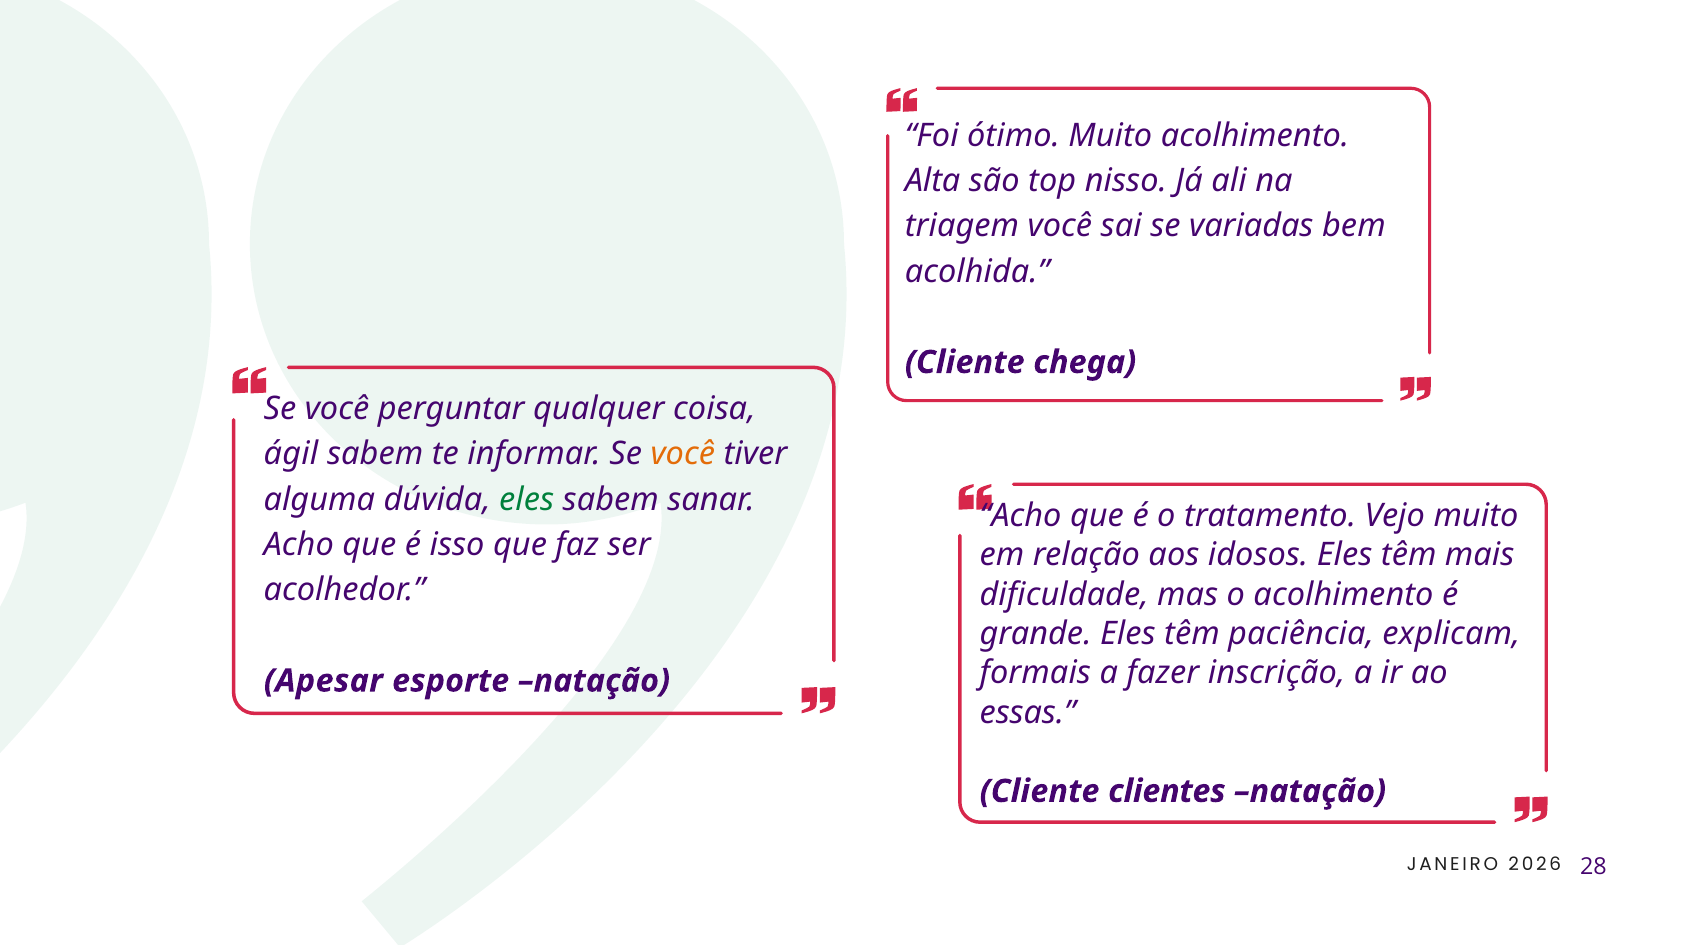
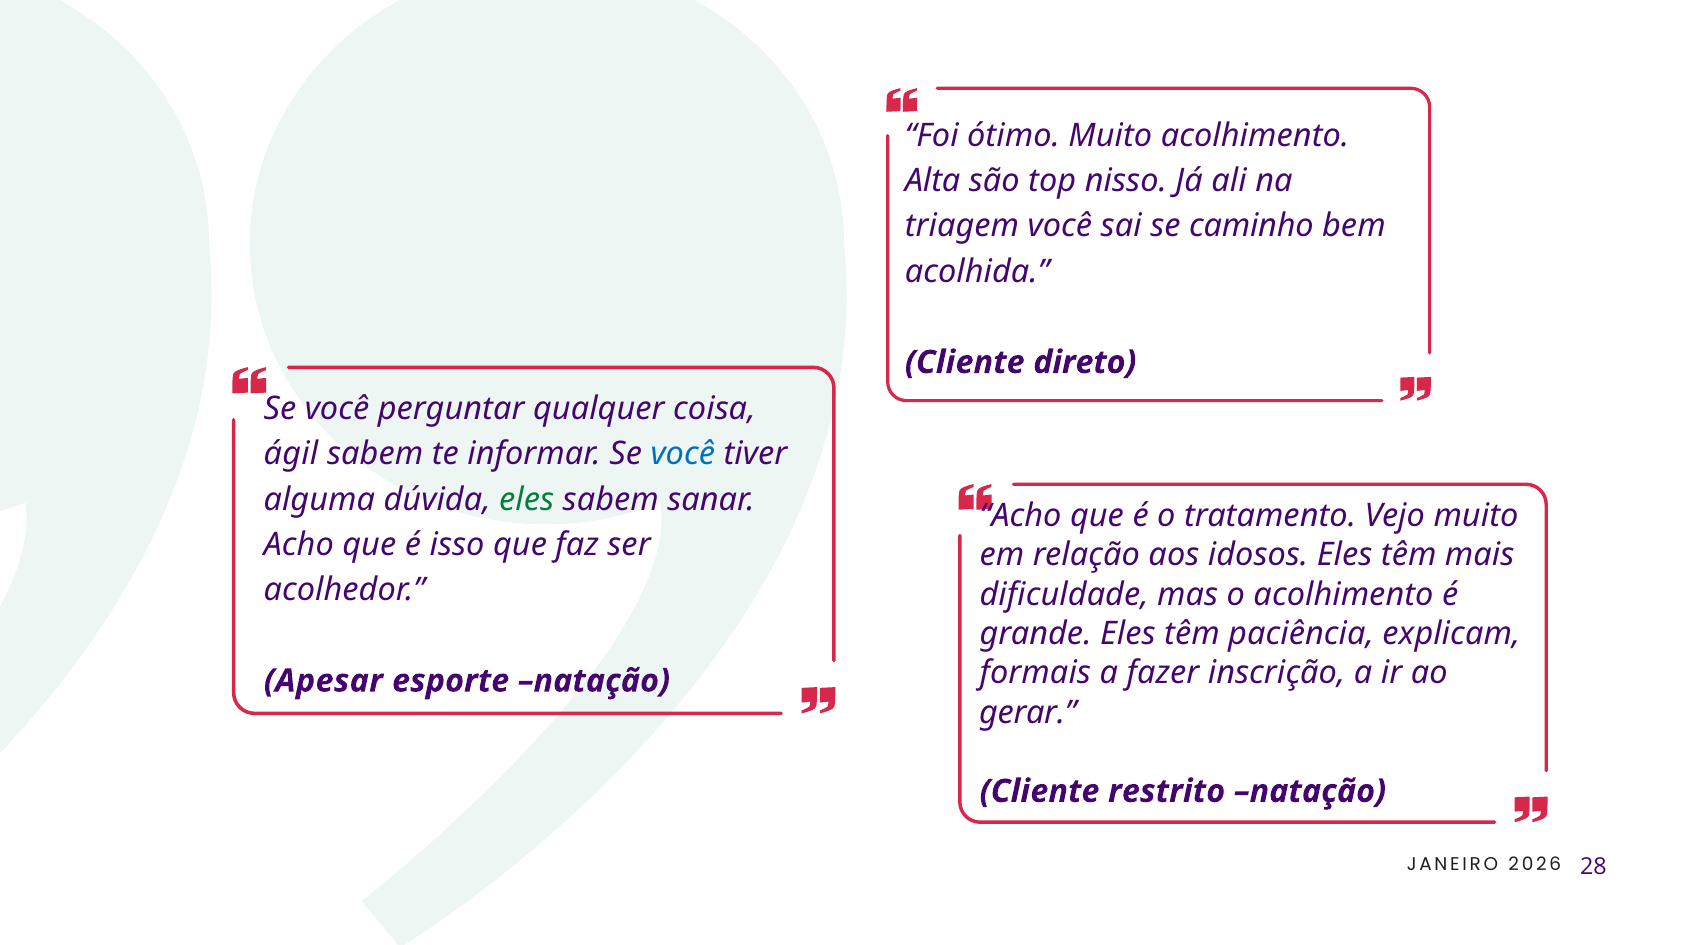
variadas: variadas -> caminho
chega: chega -> direto
você at (683, 454) colour: orange -> blue
essas: essas -> gerar
clientes: clientes -> restrito
